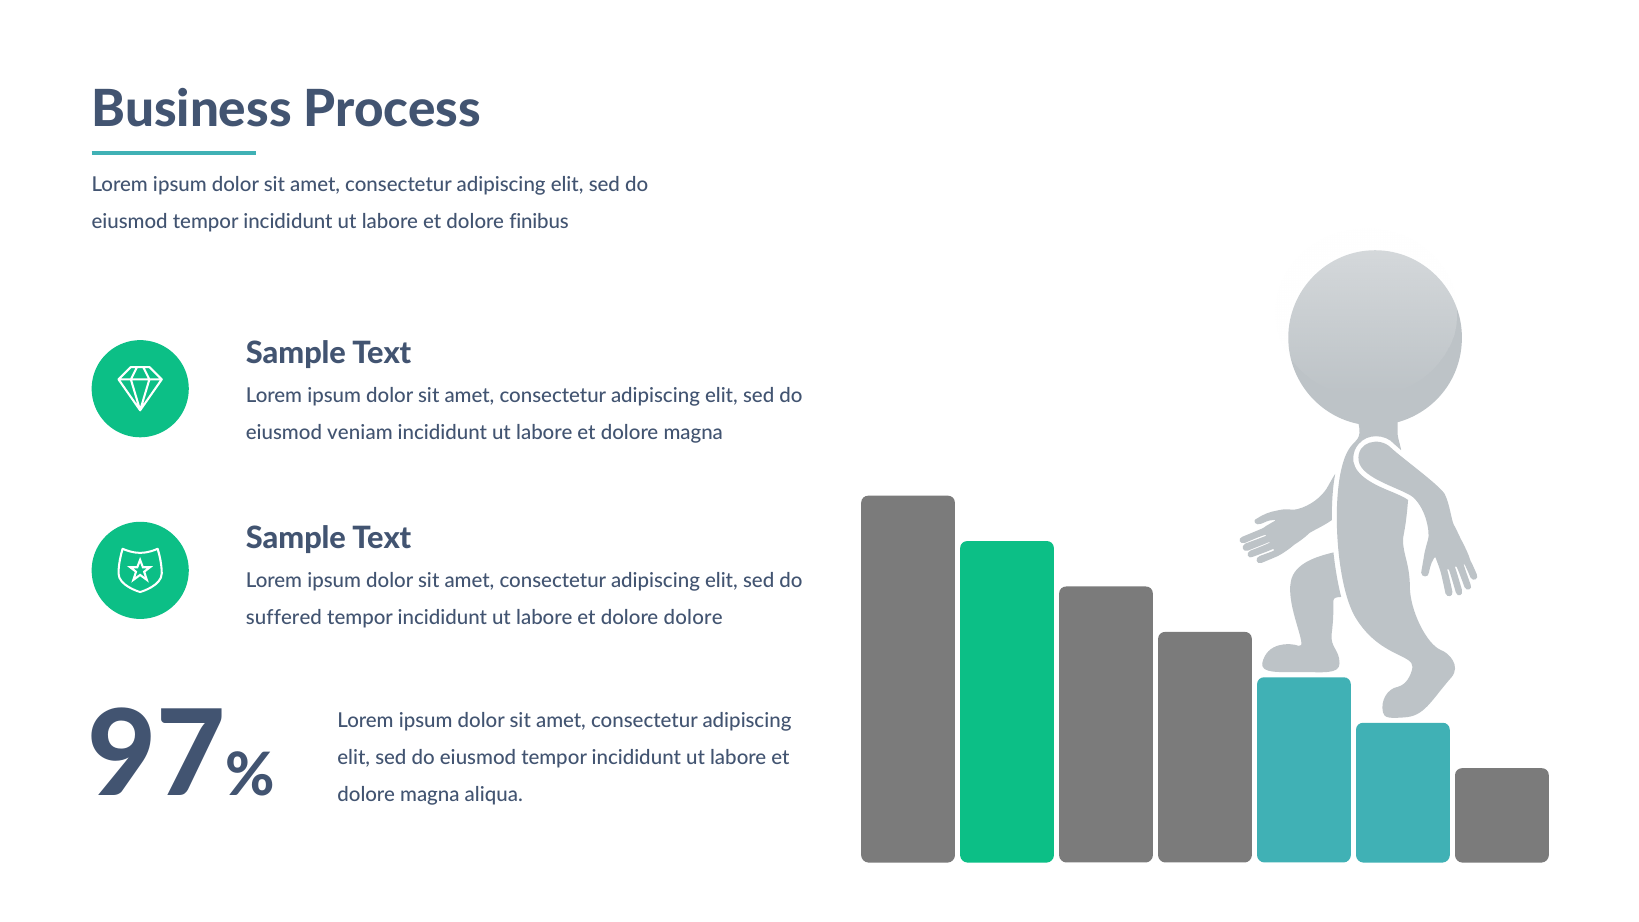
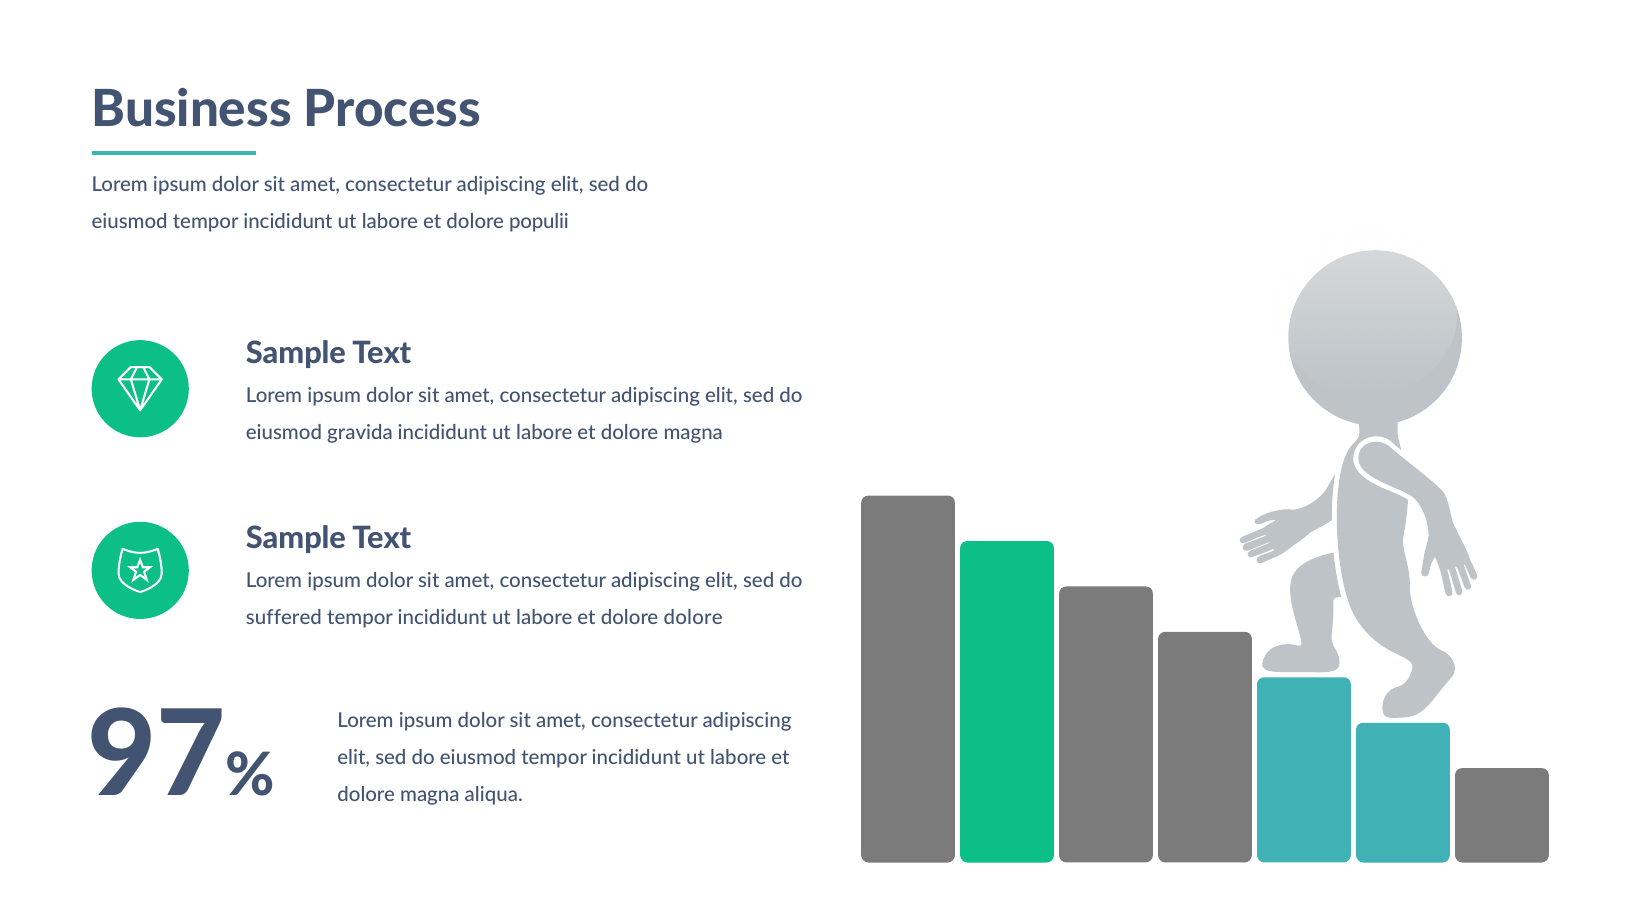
finibus: finibus -> populii
veniam: veniam -> gravida
